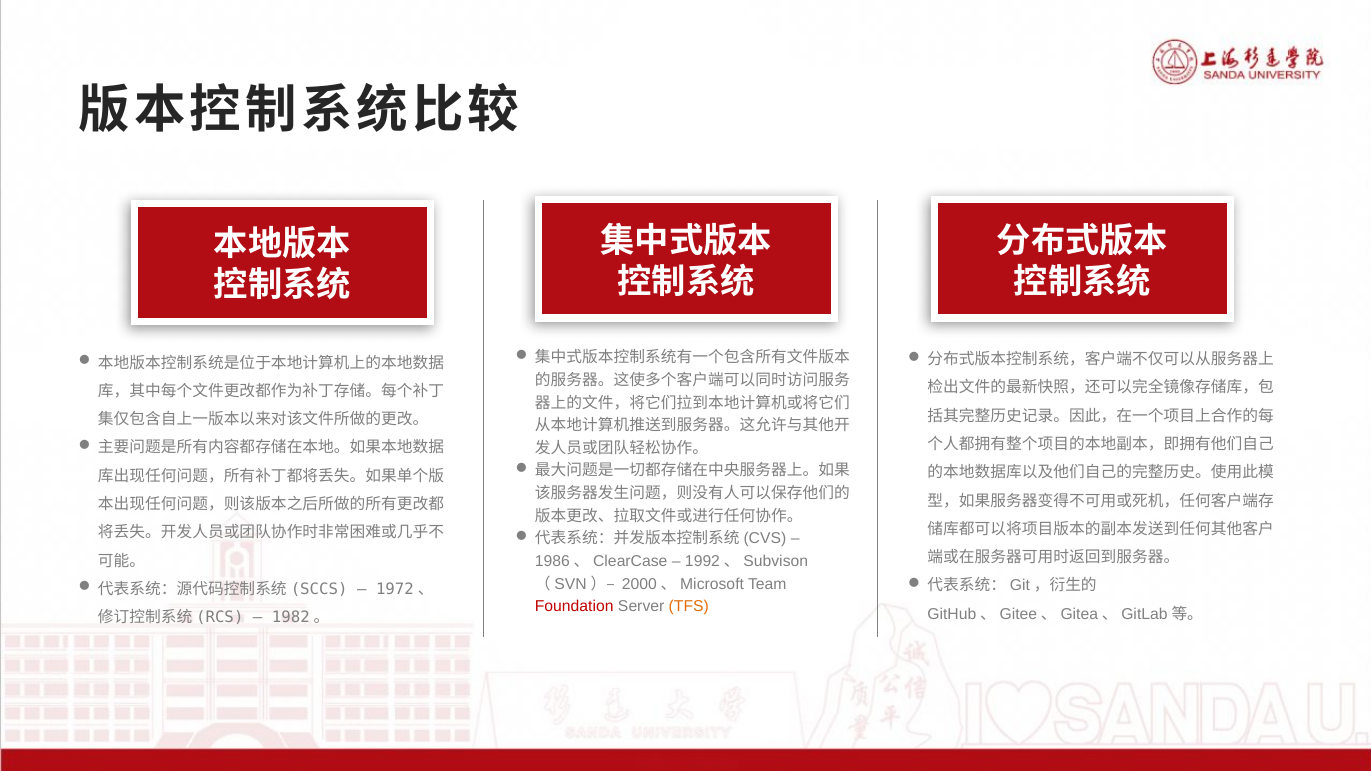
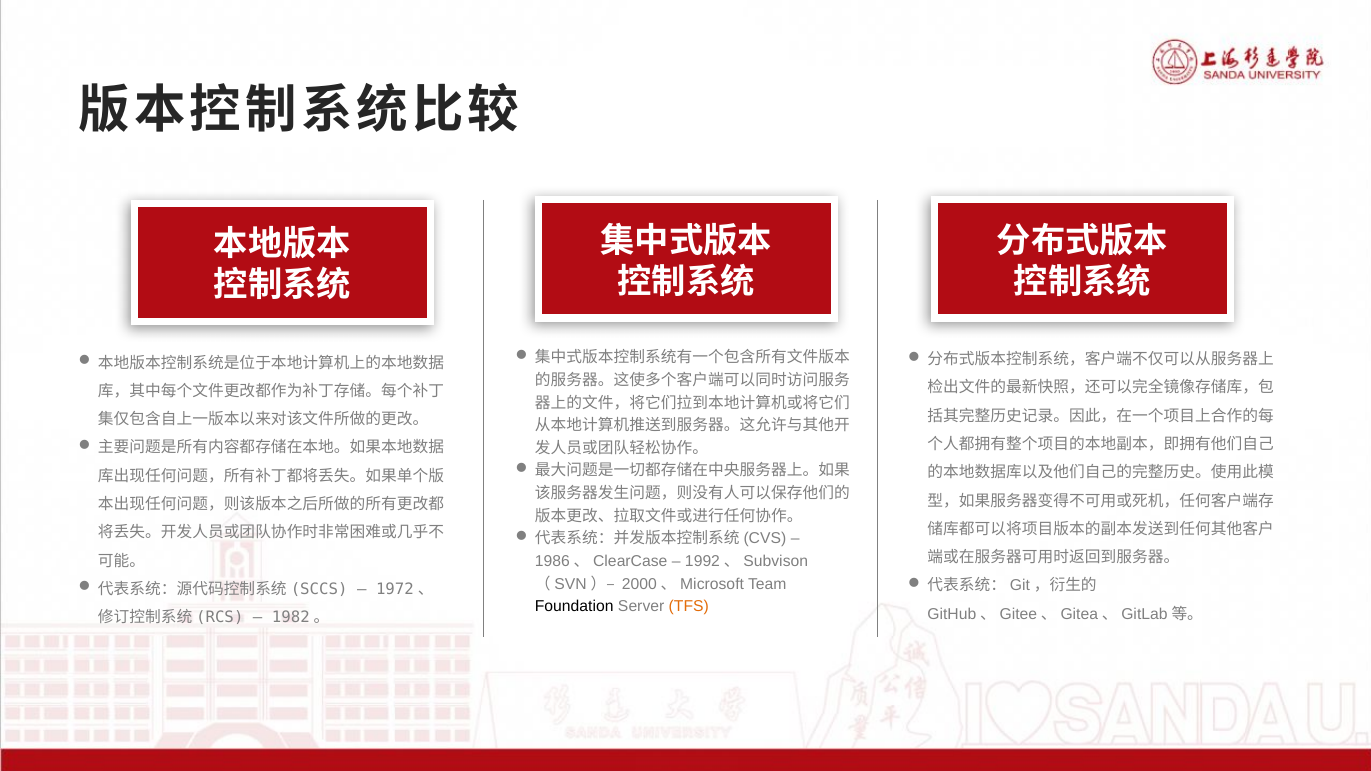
Foundation colour: red -> black
